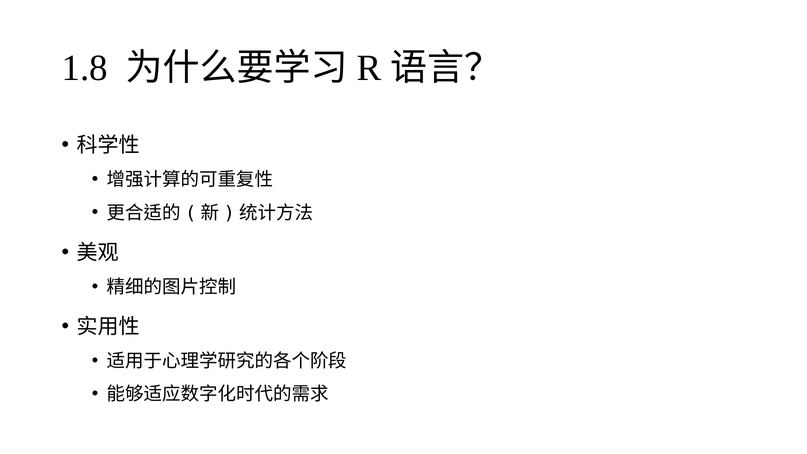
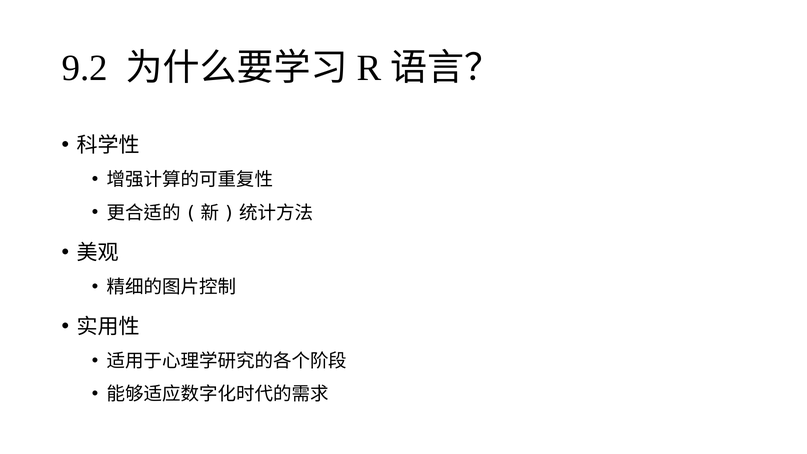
1.8: 1.8 -> 9.2
